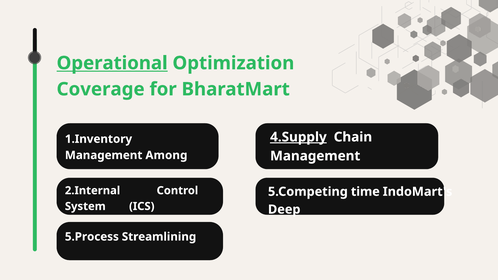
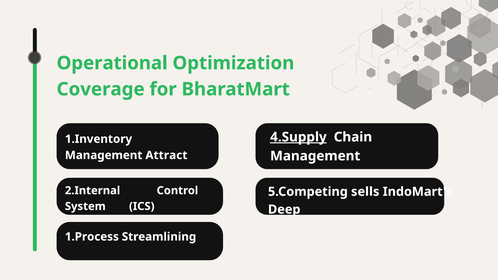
Operational underline: present -> none
Among: Among -> Attract
time: time -> sells
5.Process: 5.Process -> 1.Process
